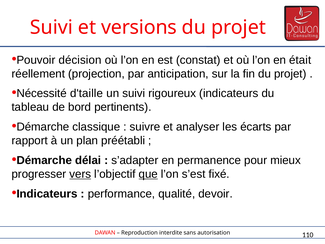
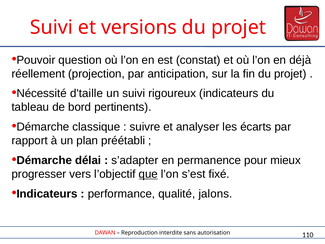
décision: décision -> question
était: était -> déjà
vers underline: present -> none
devoir: devoir -> jalons
